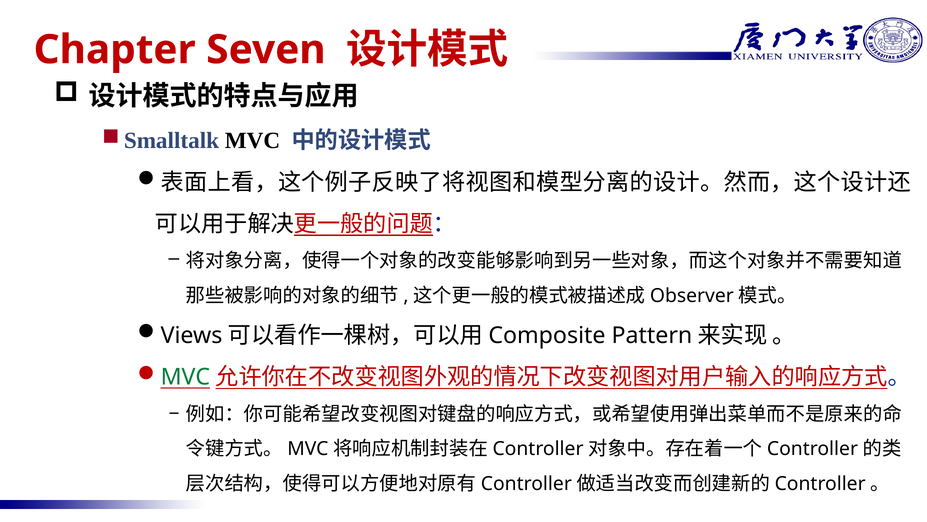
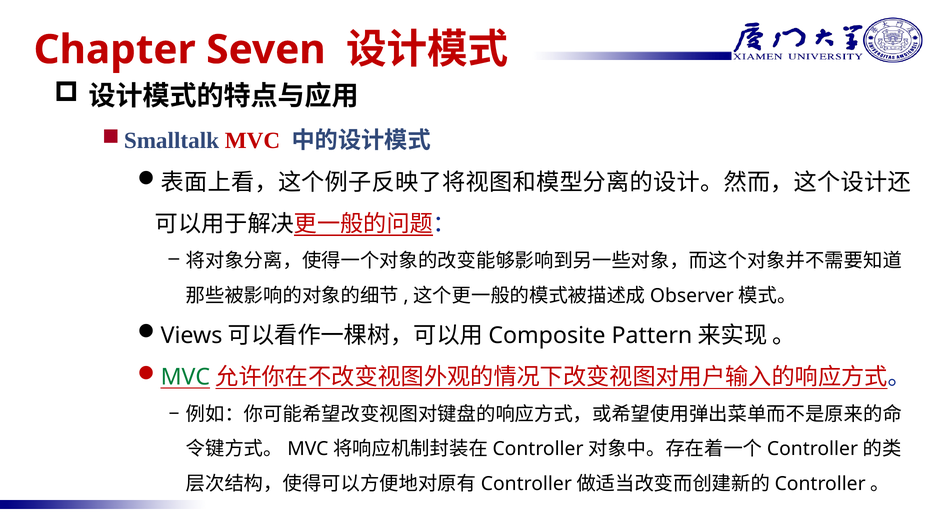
MVC at (253, 141) colour: black -> red
